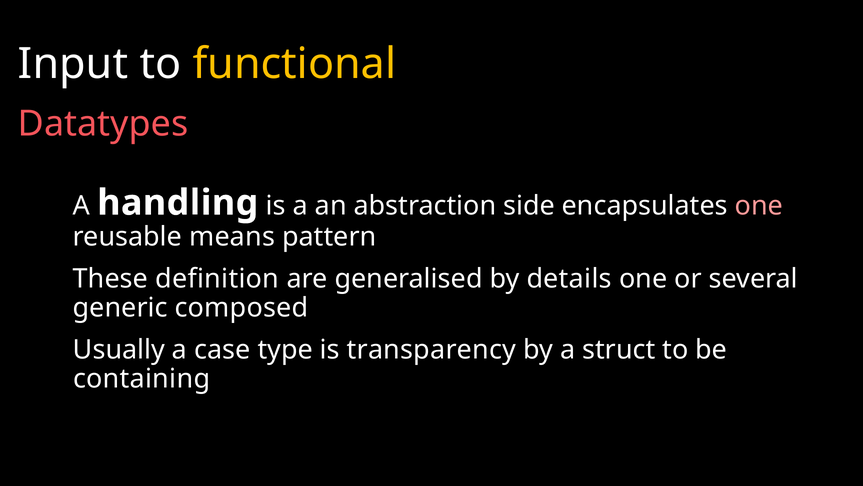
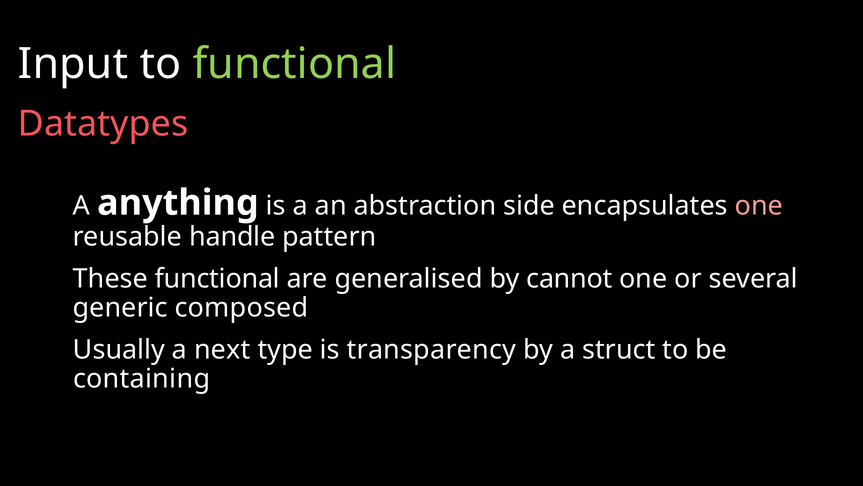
functional at (294, 64) colour: yellow -> light green
handling: handling -> anything
means: means -> handle
These definition: definition -> functional
details: details -> cannot
case: case -> next
